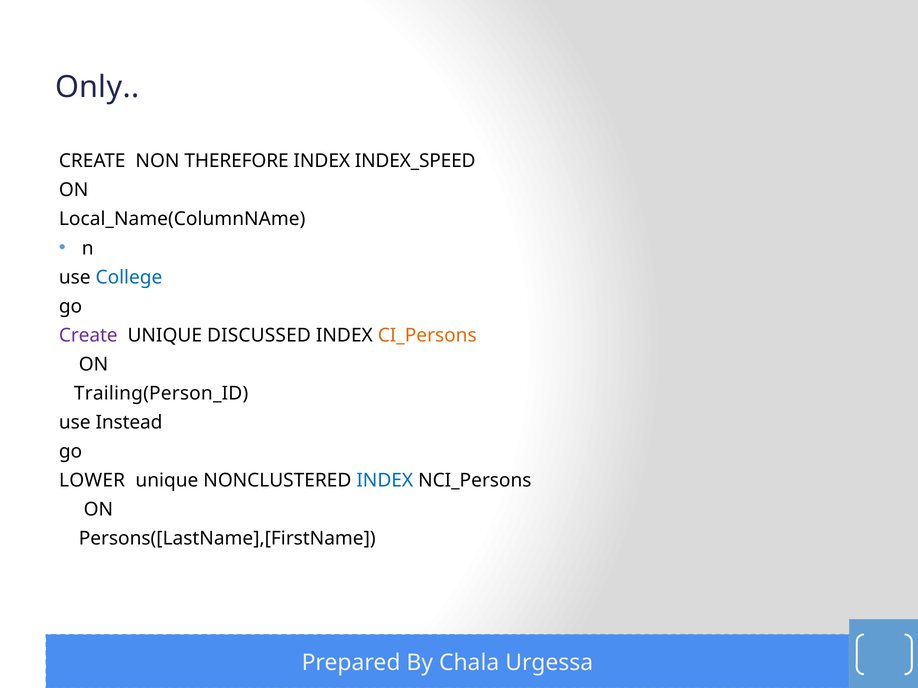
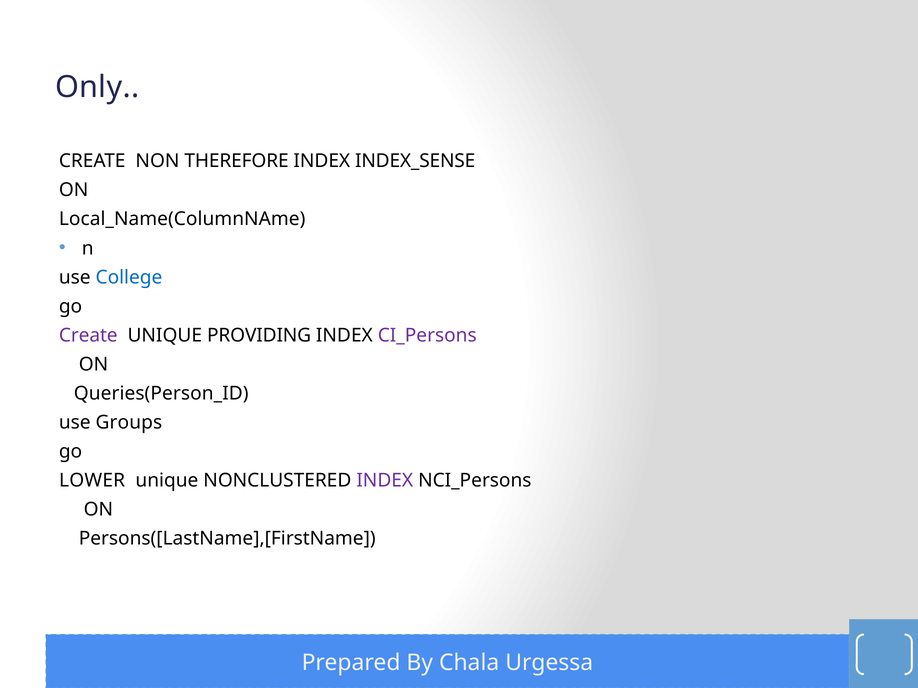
INDEX_SPEED: INDEX_SPEED -> INDEX_SENSE
DISCUSSED: DISCUSSED -> PROVIDING
CI_Persons colour: orange -> purple
Trailing(Person_ID: Trailing(Person_ID -> Queries(Person_ID
Instead: Instead -> Groups
INDEX at (385, 481) colour: blue -> purple
